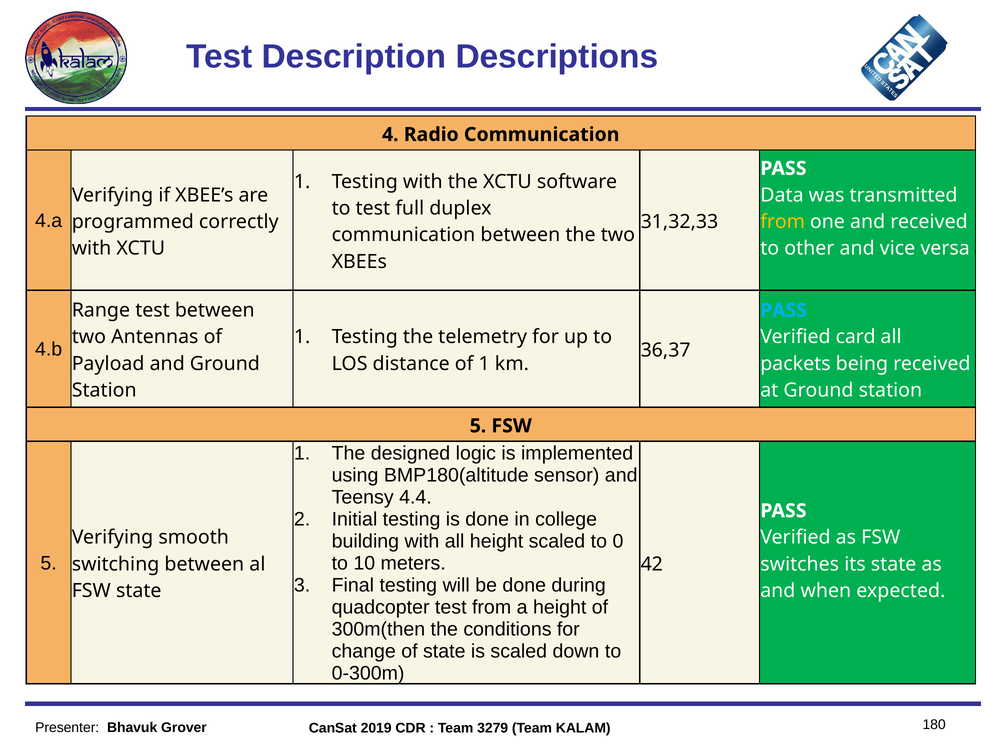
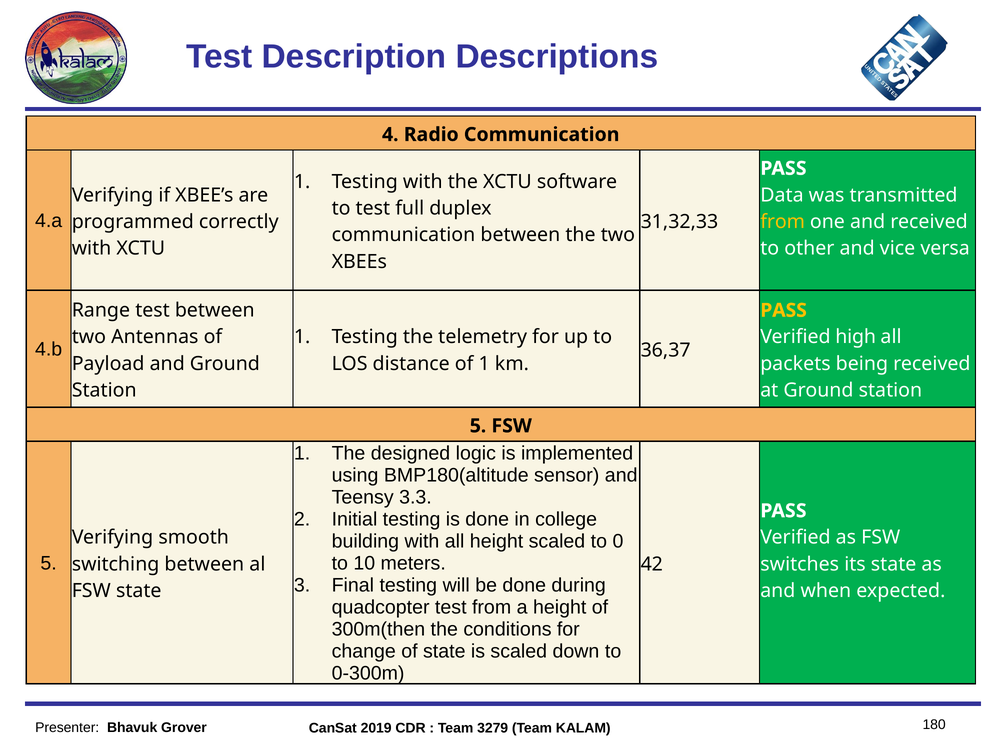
PASS at (784, 311) colour: light blue -> yellow
card: card -> high
4.4: 4.4 -> 3.3
